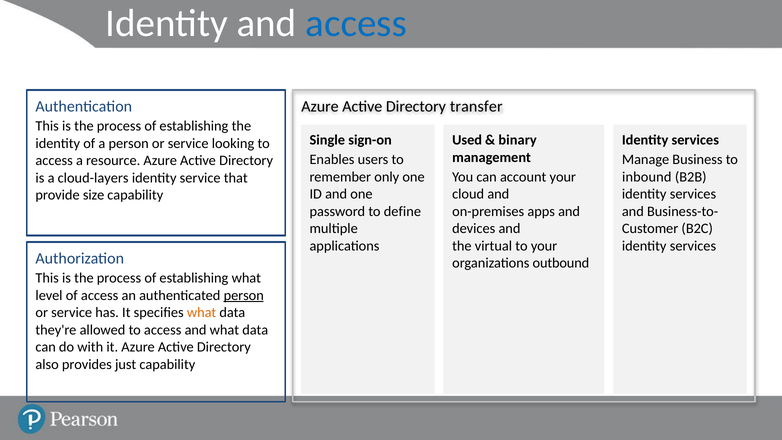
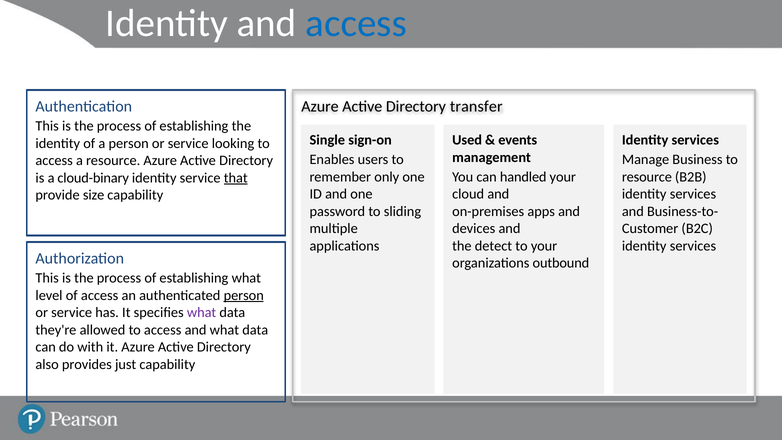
binary: binary -> events
account: account -> handled
inbound at (647, 177): inbound -> resource
cloud-layers: cloud-layers -> cloud-binary
that underline: none -> present
define: define -> sliding
virtual: virtual -> detect
what at (202, 313) colour: orange -> purple
